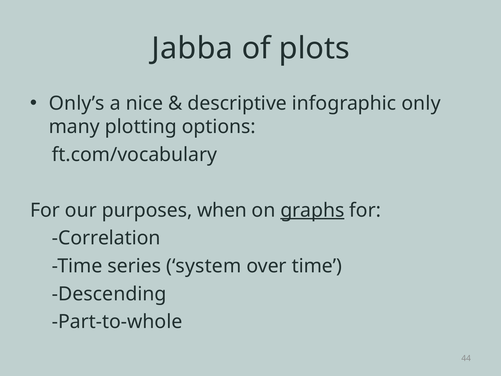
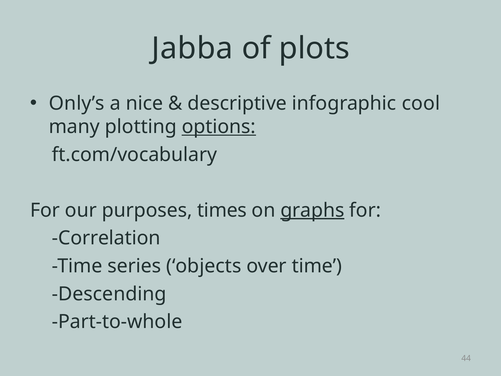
only: only -> cool
options underline: none -> present
when: when -> times
system: system -> objects
